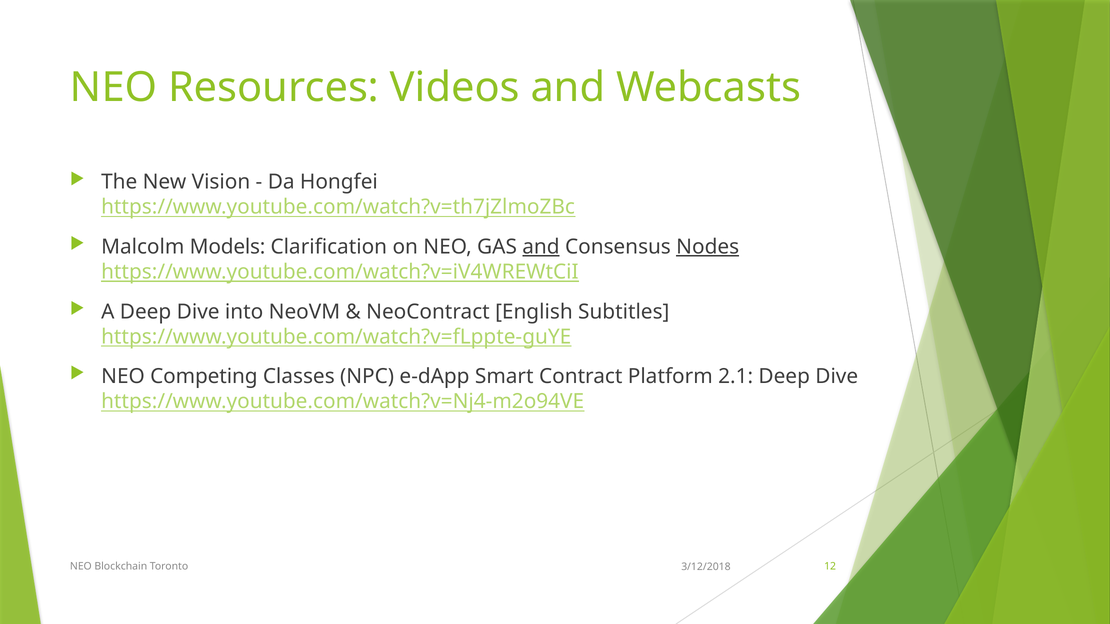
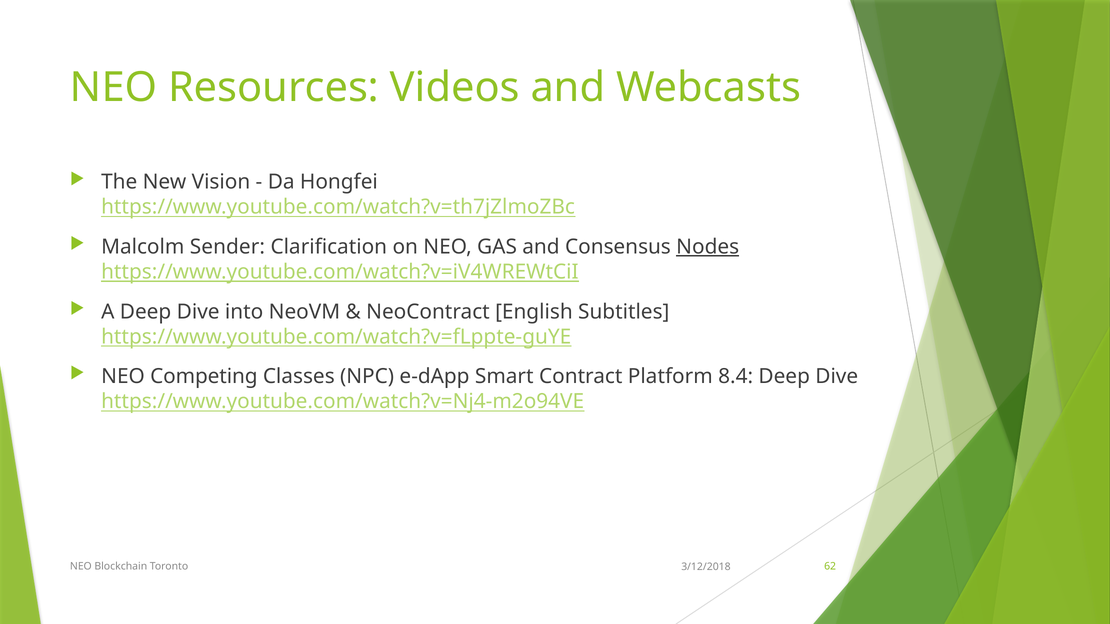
Models: Models -> Sender
and at (541, 247) underline: present -> none
2.1: 2.1 -> 8.4
12: 12 -> 62
